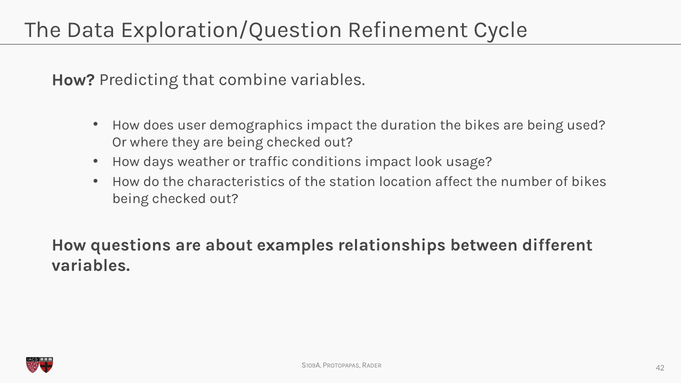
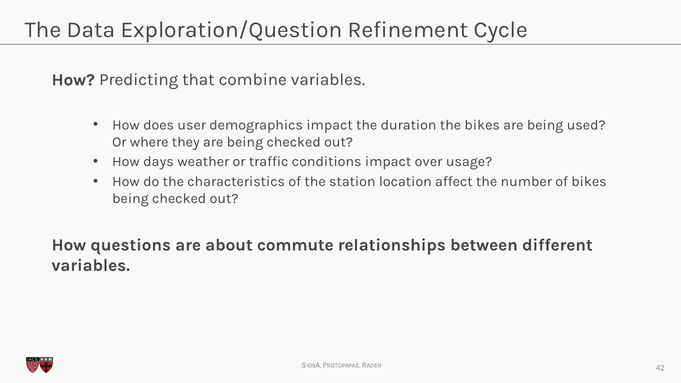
look: look -> over
examples: examples -> commute
